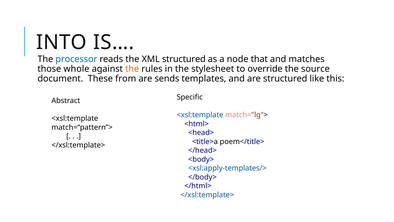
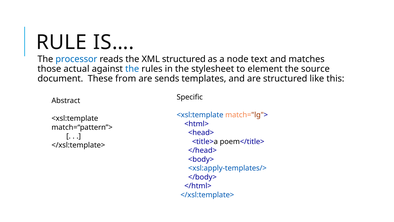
INTO: INTO -> RULE
that: that -> text
whole: whole -> actual
the at (132, 69) colour: orange -> blue
override: override -> element
